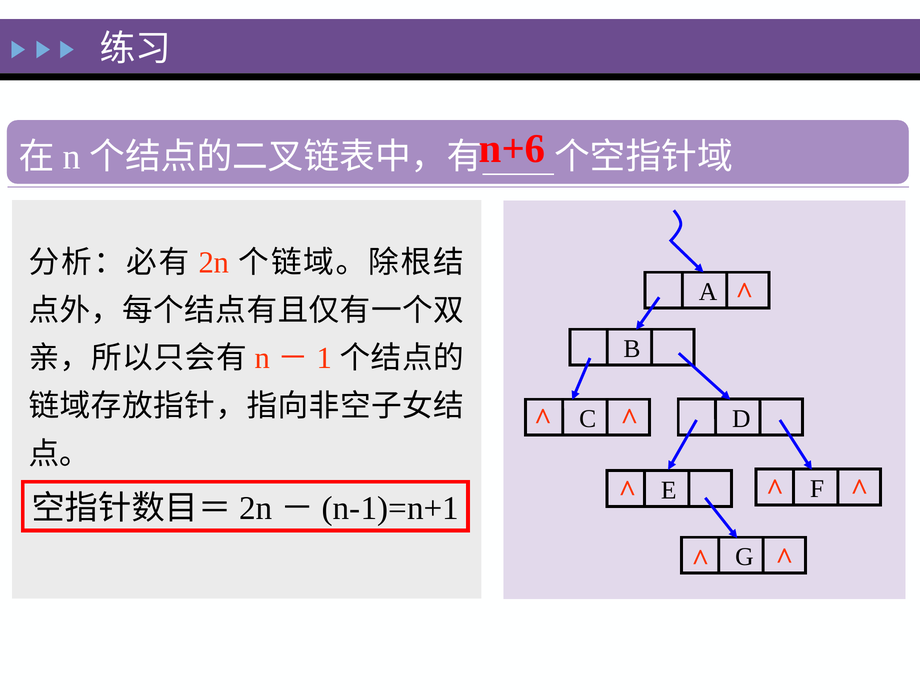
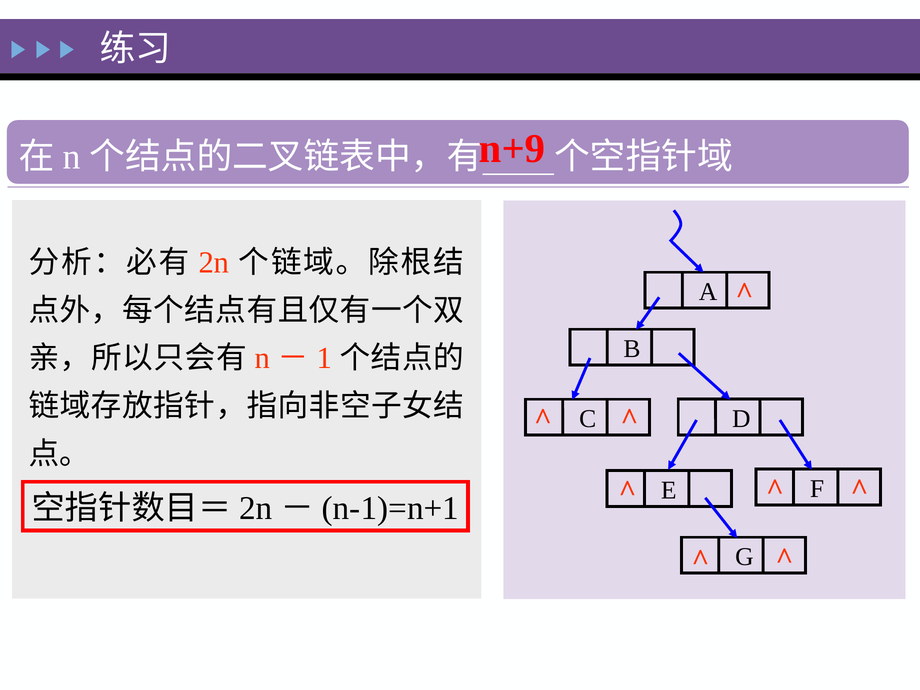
n+6: n+6 -> n+9
